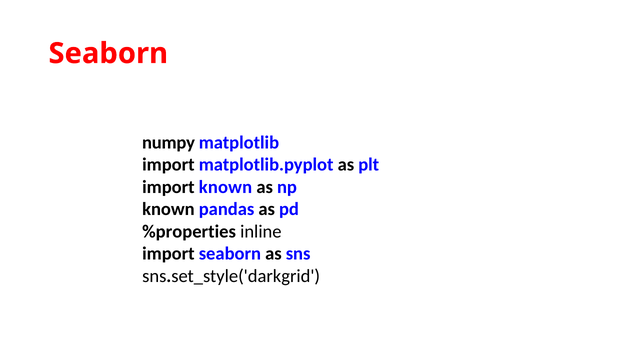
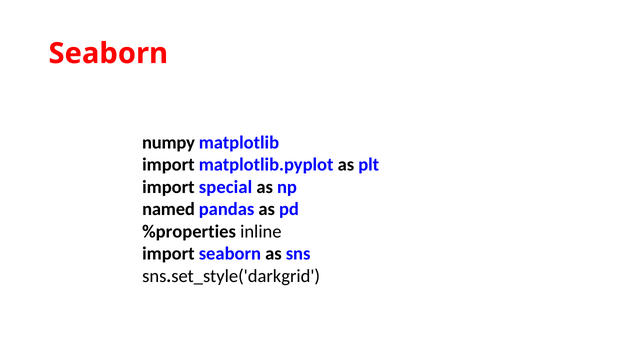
import known: known -> special
known at (168, 209): known -> named
